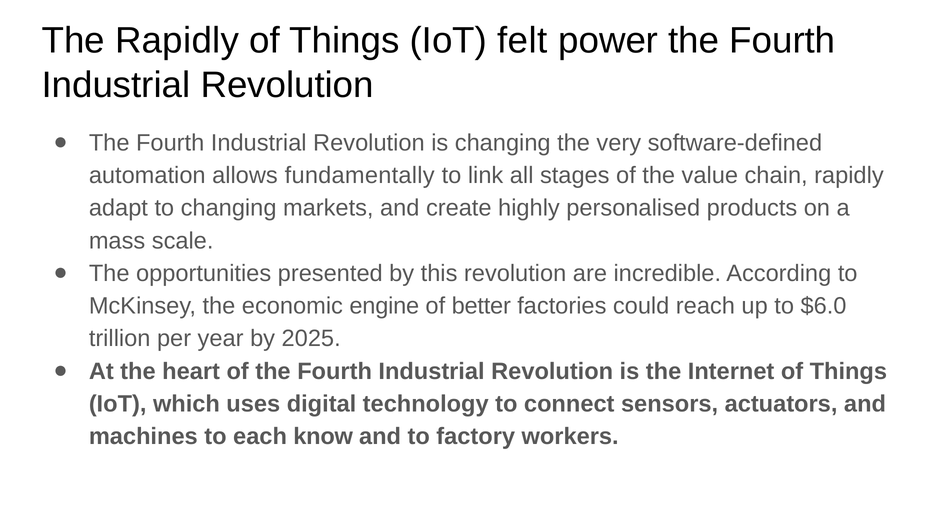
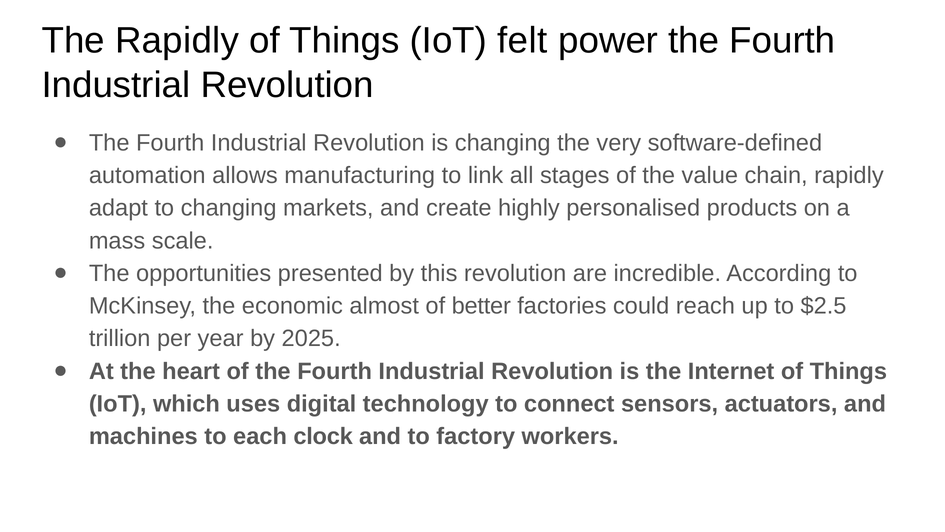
fundamentally: fundamentally -> manufacturing
engine: engine -> almost
$6.0: $6.0 -> $2.5
know: know -> clock
